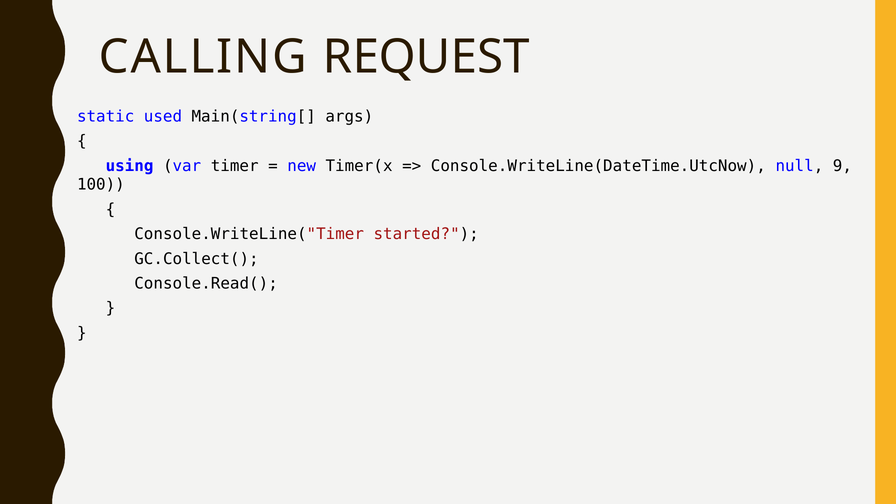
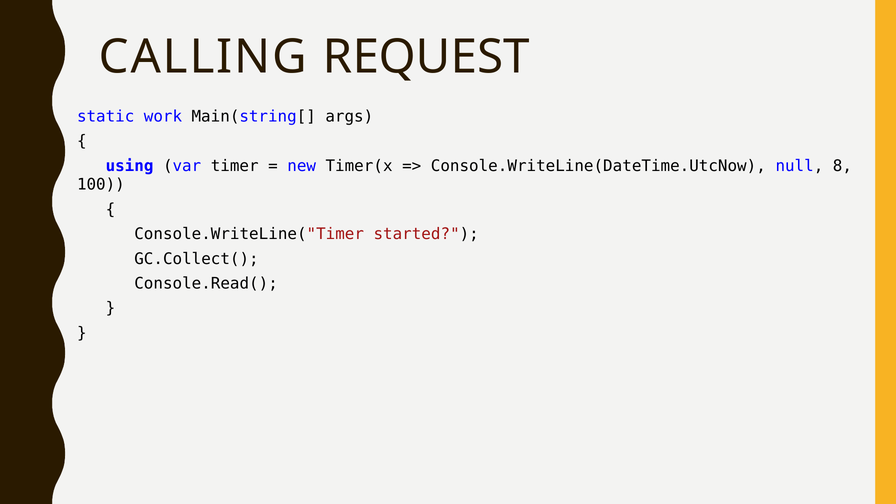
used: used -> work
9: 9 -> 8
